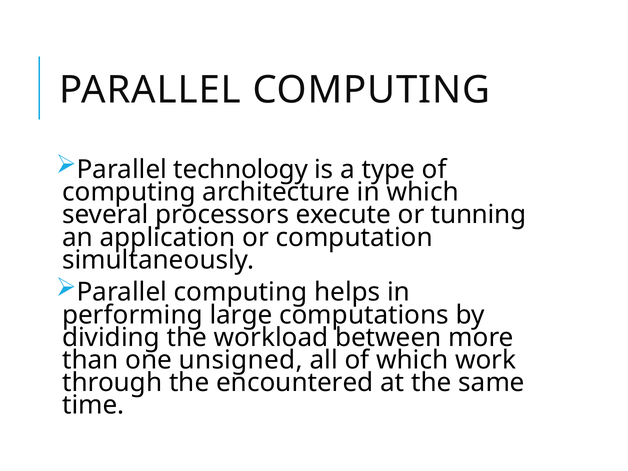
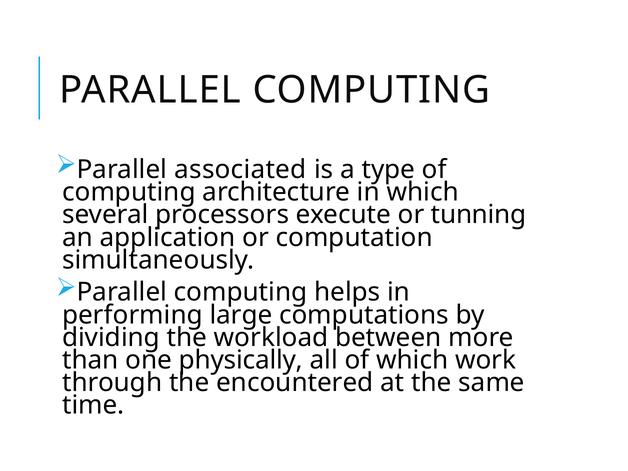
technology: technology -> associated
unsigned: unsigned -> physically
